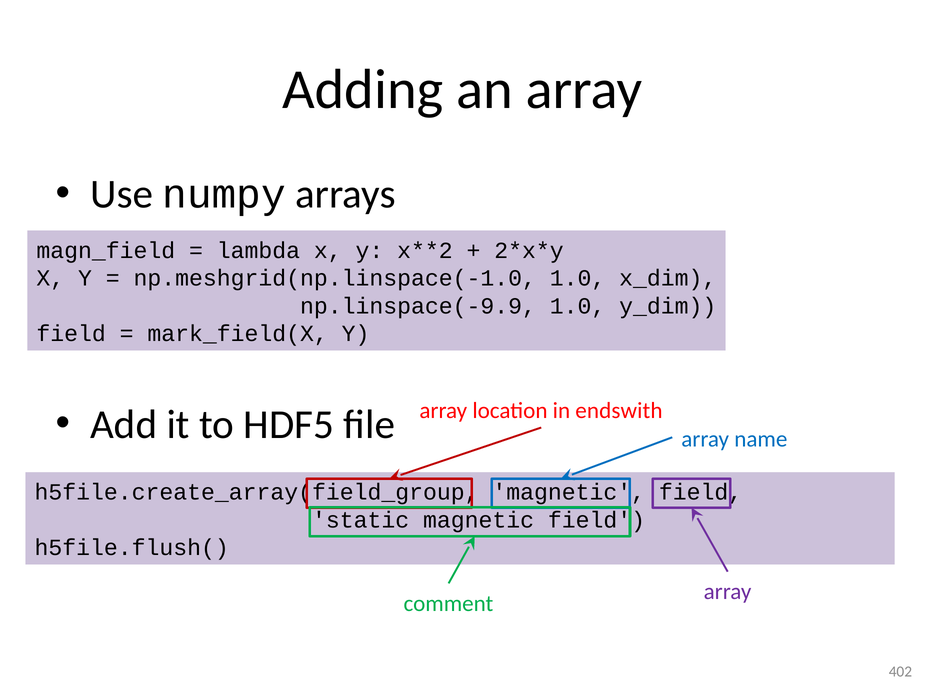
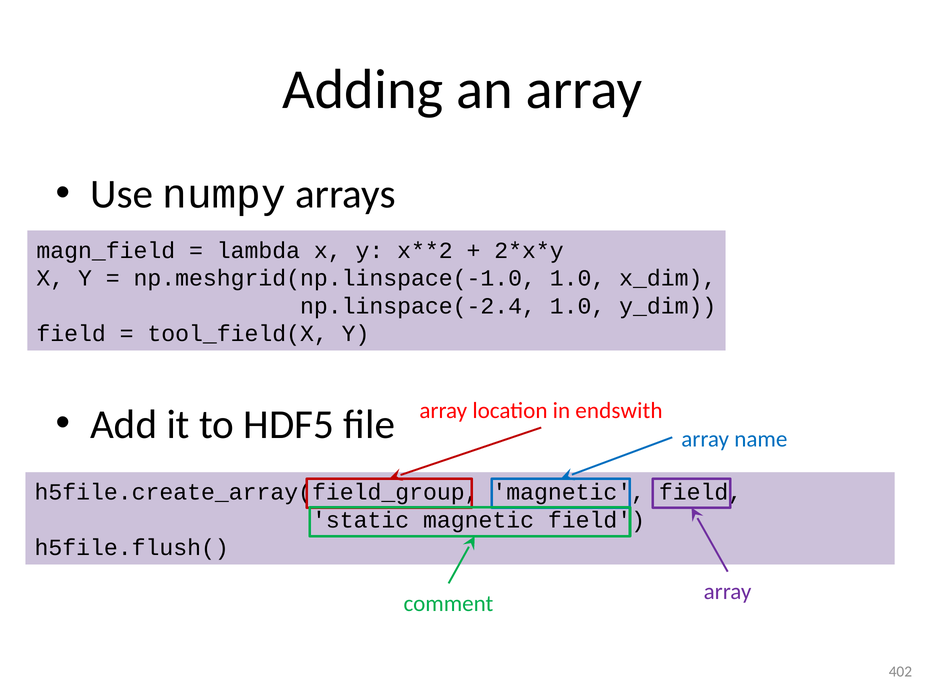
np.linspace(-9.9: np.linspace(-9.9 -> np.linspace(-2.4
mark_field(X: mark_field(X -> tool_field(X
